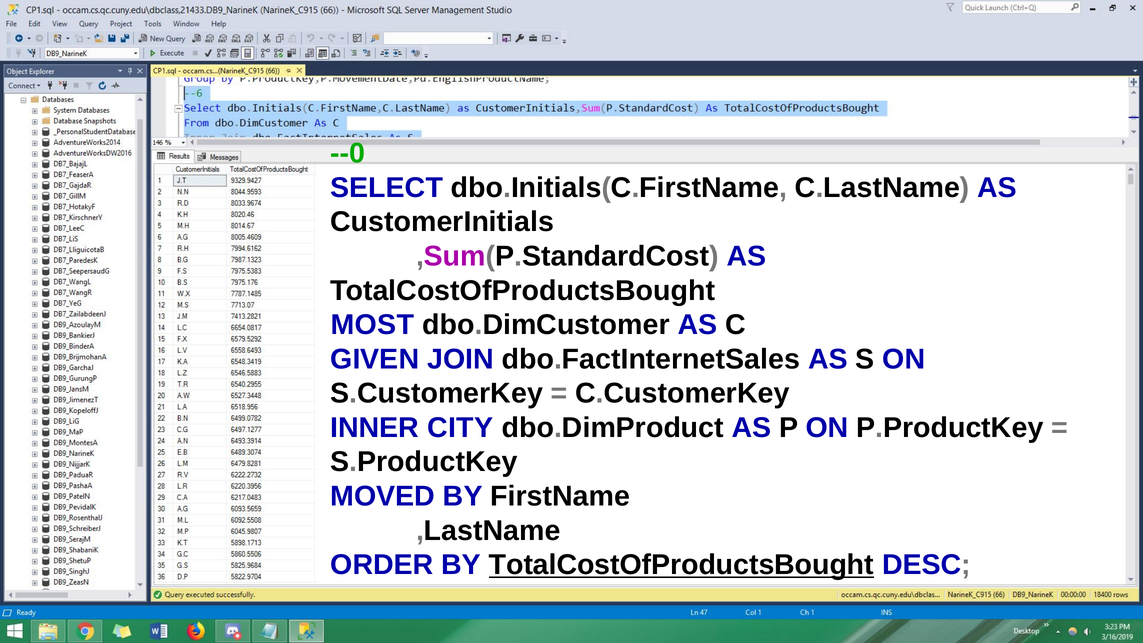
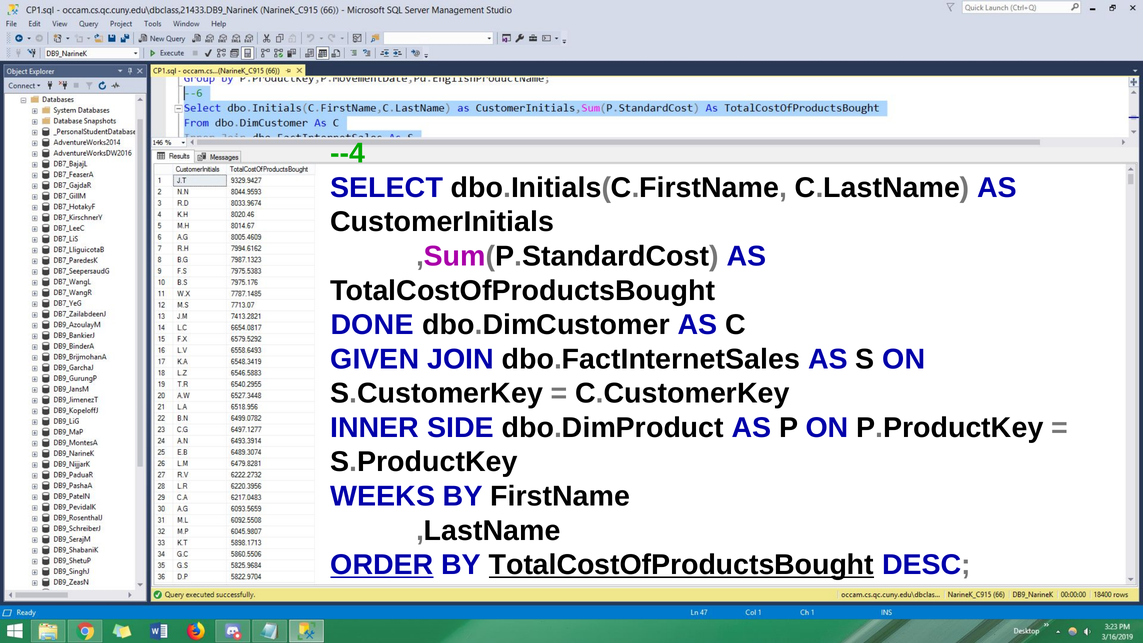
--0: --0 -> --4
MOST: MOST -> DONE
CITY: CITY -> SIDE
MOVED: MOVED -> WEEKS
ORDER underline: none -> present
